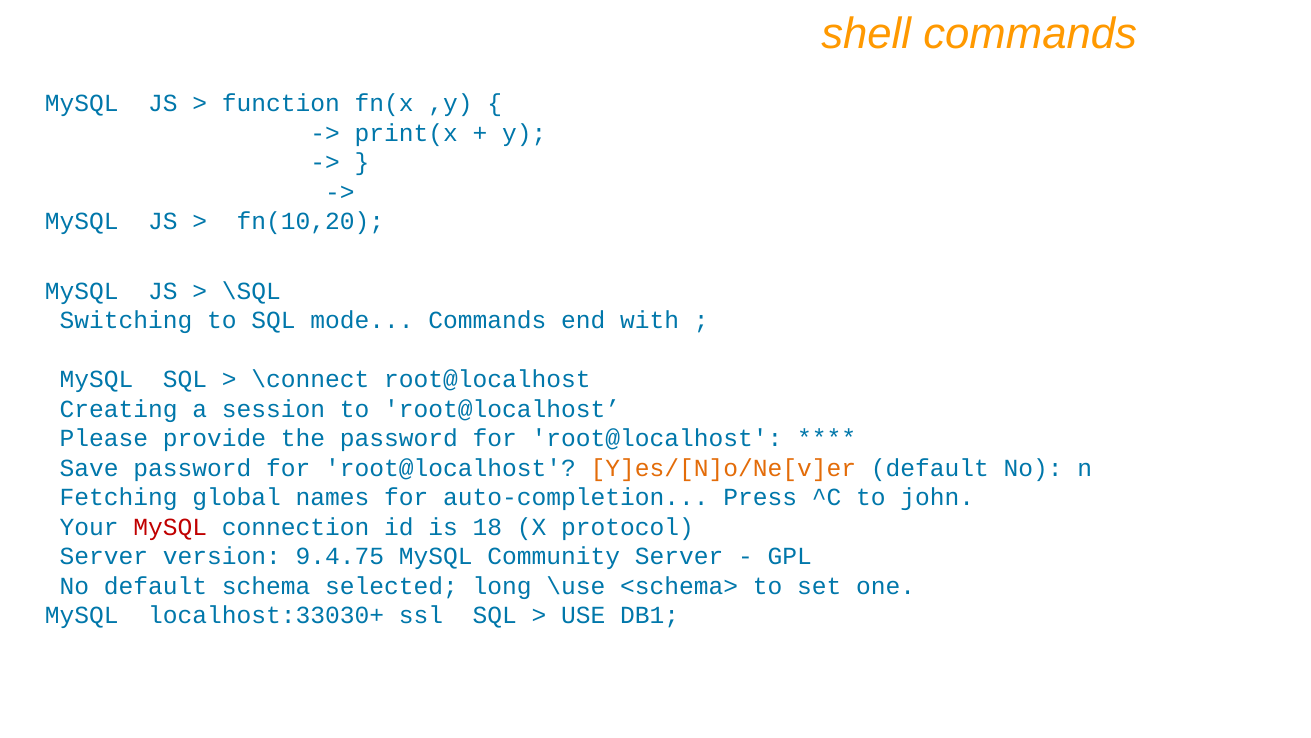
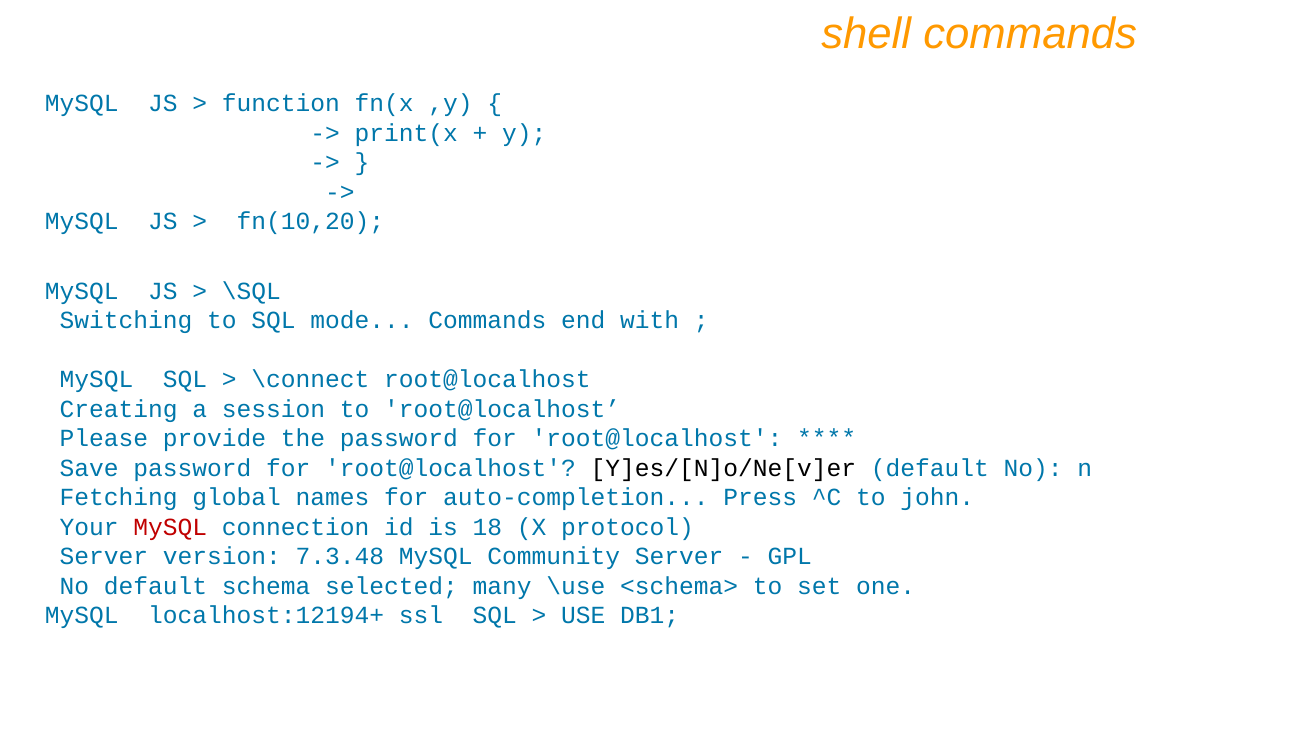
Y]es/[N]o/Ne[v]er colour: orange -> black
9.4.75: 9.4.75 -> 7.3.48
long: long -> many
localhost:33030+: localhost:33030+ -> localhost:12194+
